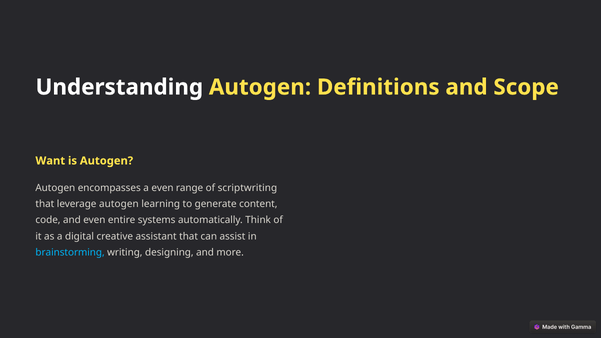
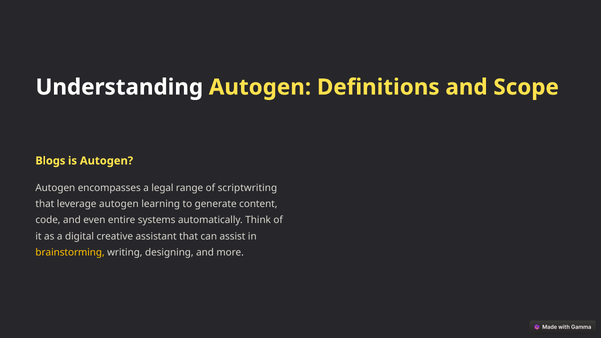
Want: Want -> Blogs
a even: even -> legal
brainstorming colour: light blue -> yellow
